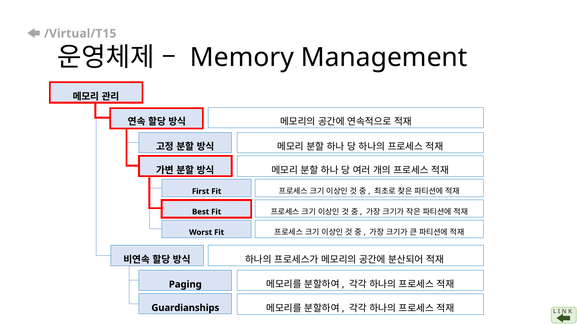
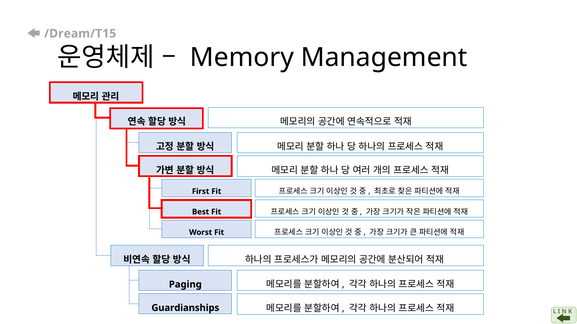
/Virtual/T15: /Virtual/T15 -> /Dream/T15
